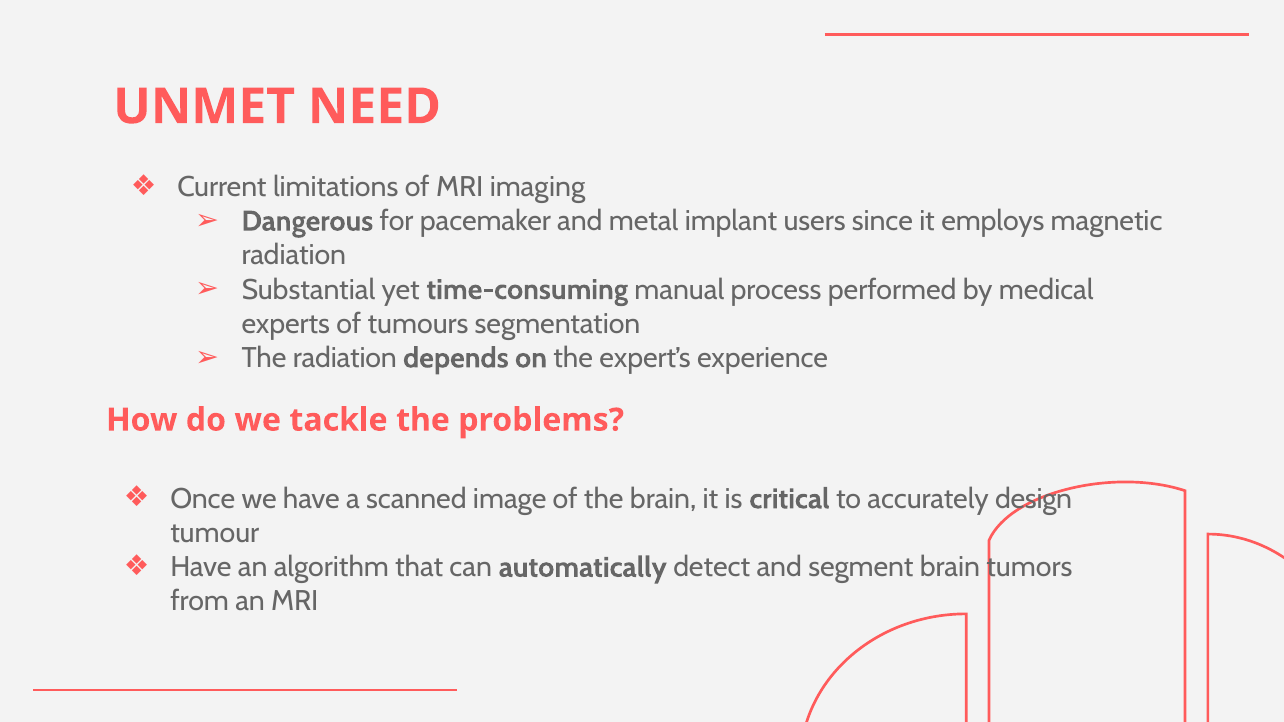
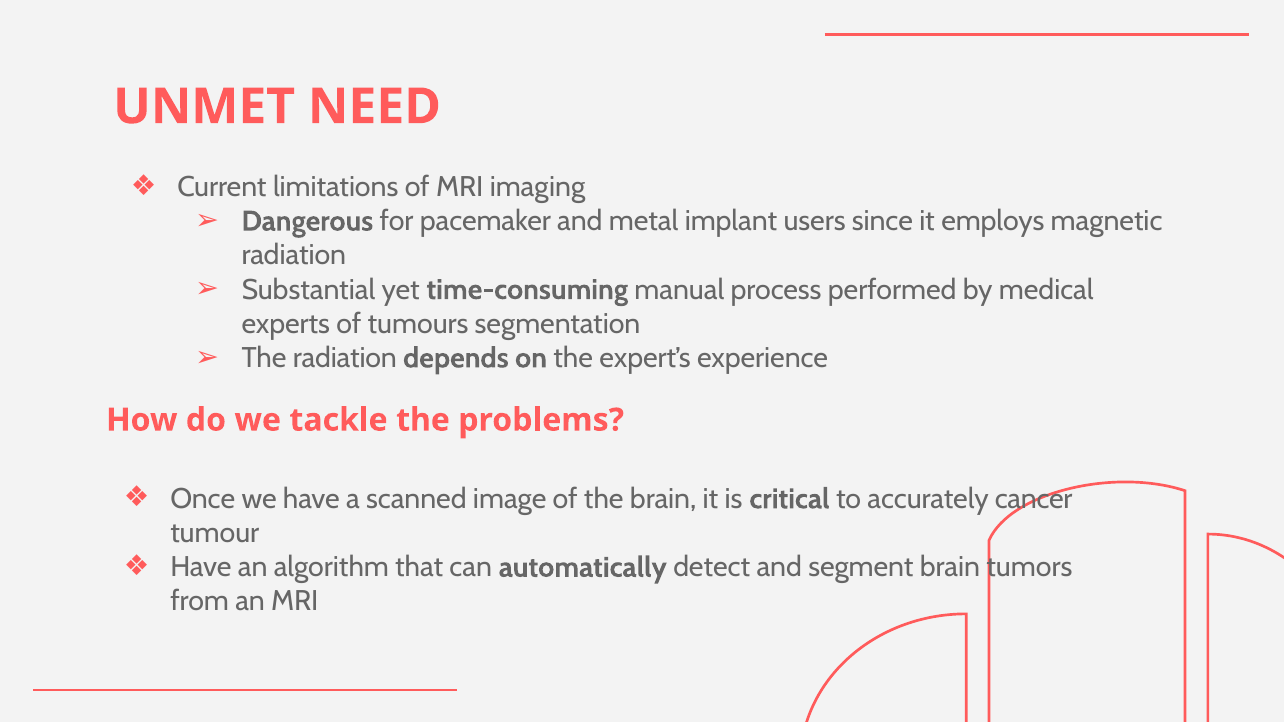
design: design -> cancer
